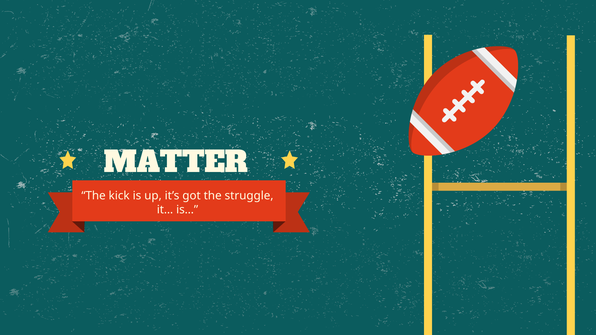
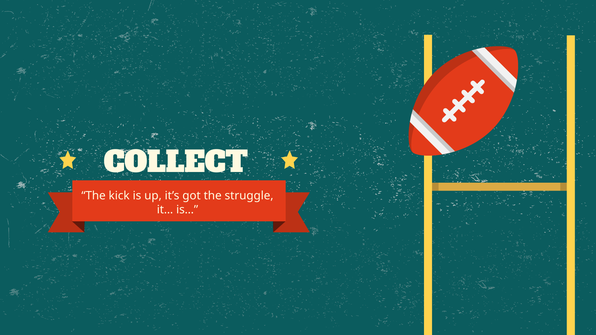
MATTER: MATTER -> COLLECT
